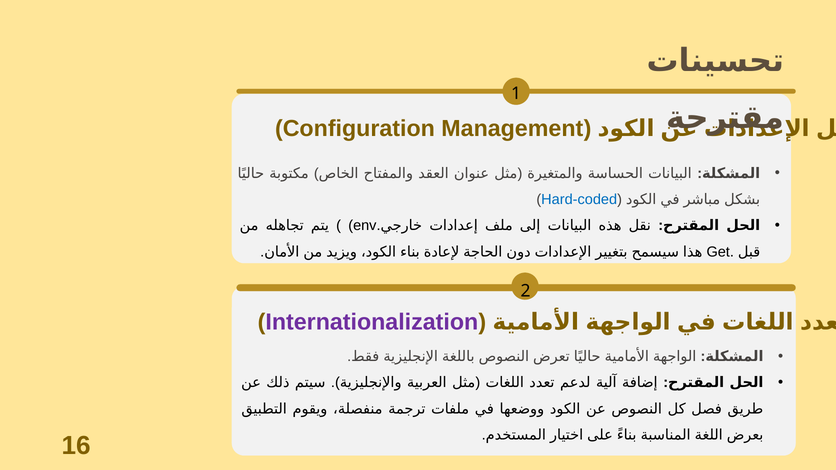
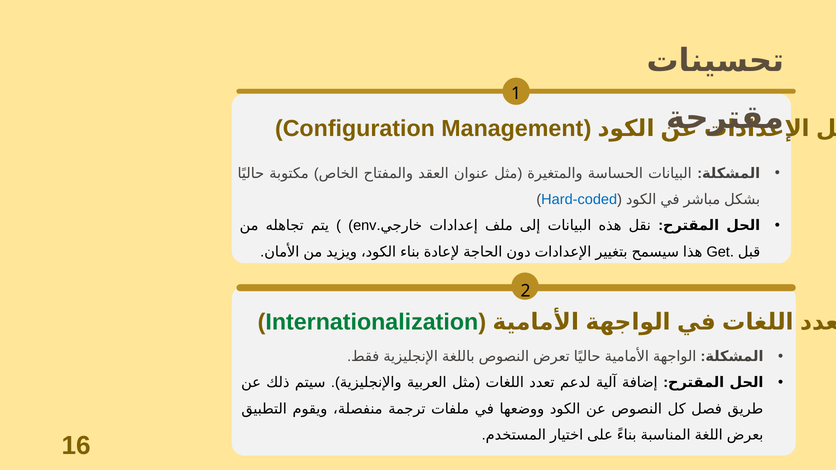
Internationalization colour: purple -> green
